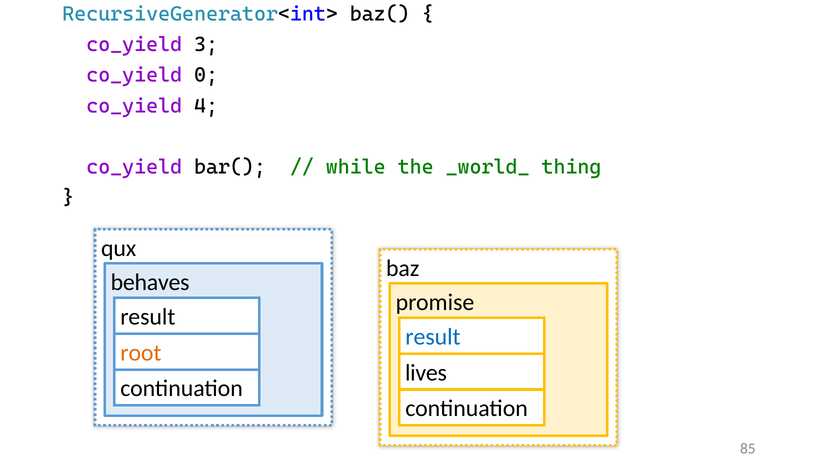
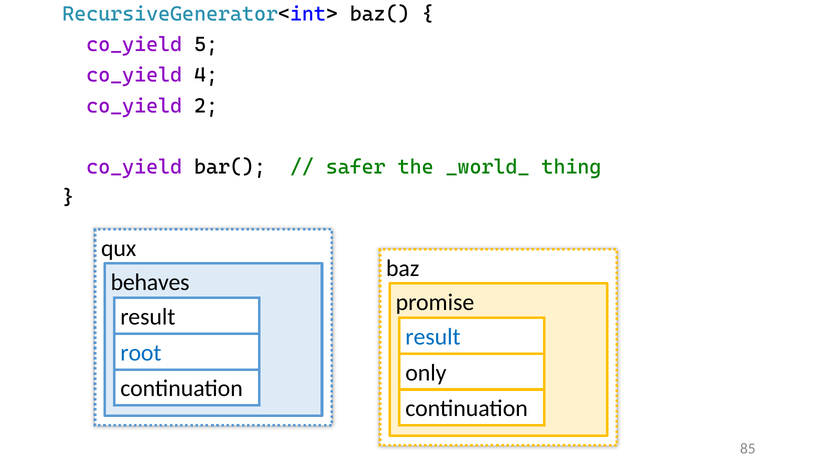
3: 3 -> 5
0: 0 -> 4
4: 4 -> 2
while: while -> safer
root colour: orange -> blue
lives: lives -> only
